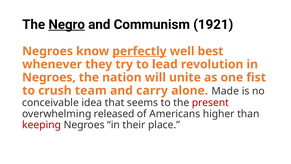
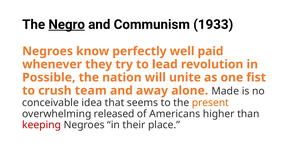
1921: 1921 -> 1933
perfectly underline: present -> none
best: best -> paid
Negroes at (49, 77): Negroes -> Possible
carry: carry -> away
present colour: red -> orange
